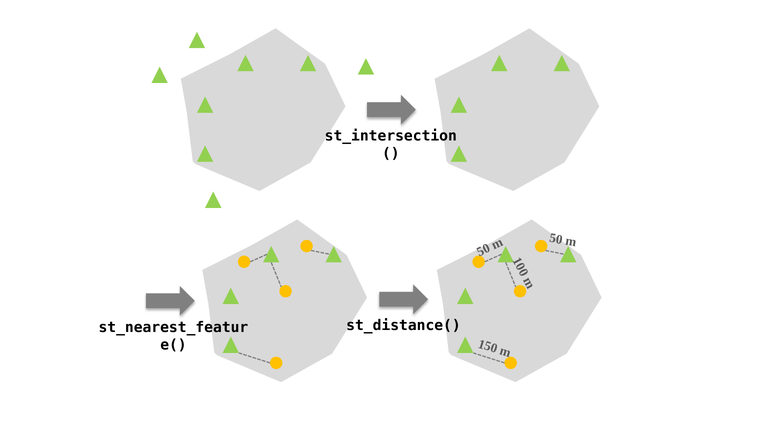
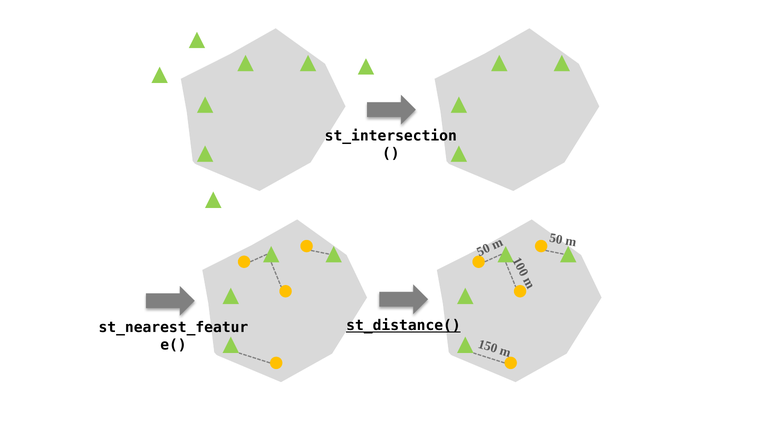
st_distance( underline: none -> present
